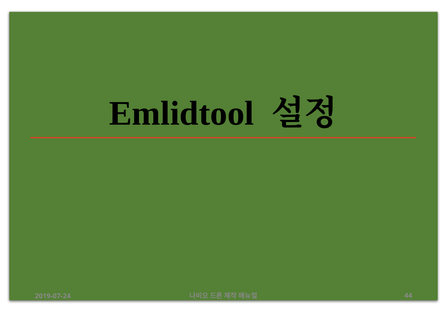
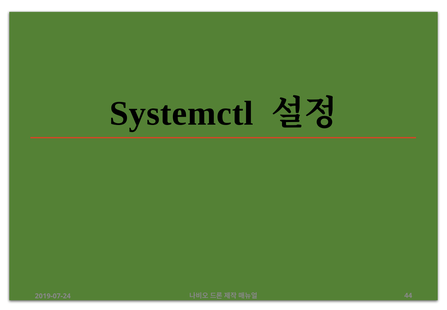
Emlidtool: Emlidtool -> Systemctl
